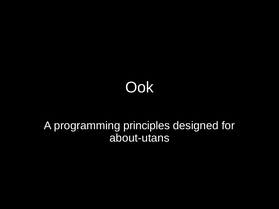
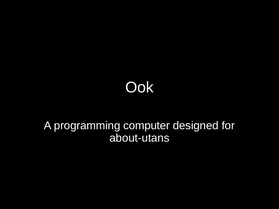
principles: principles -> computer
